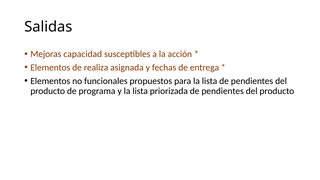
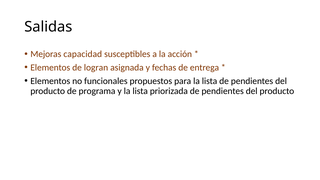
realiza: realiza -> logran
